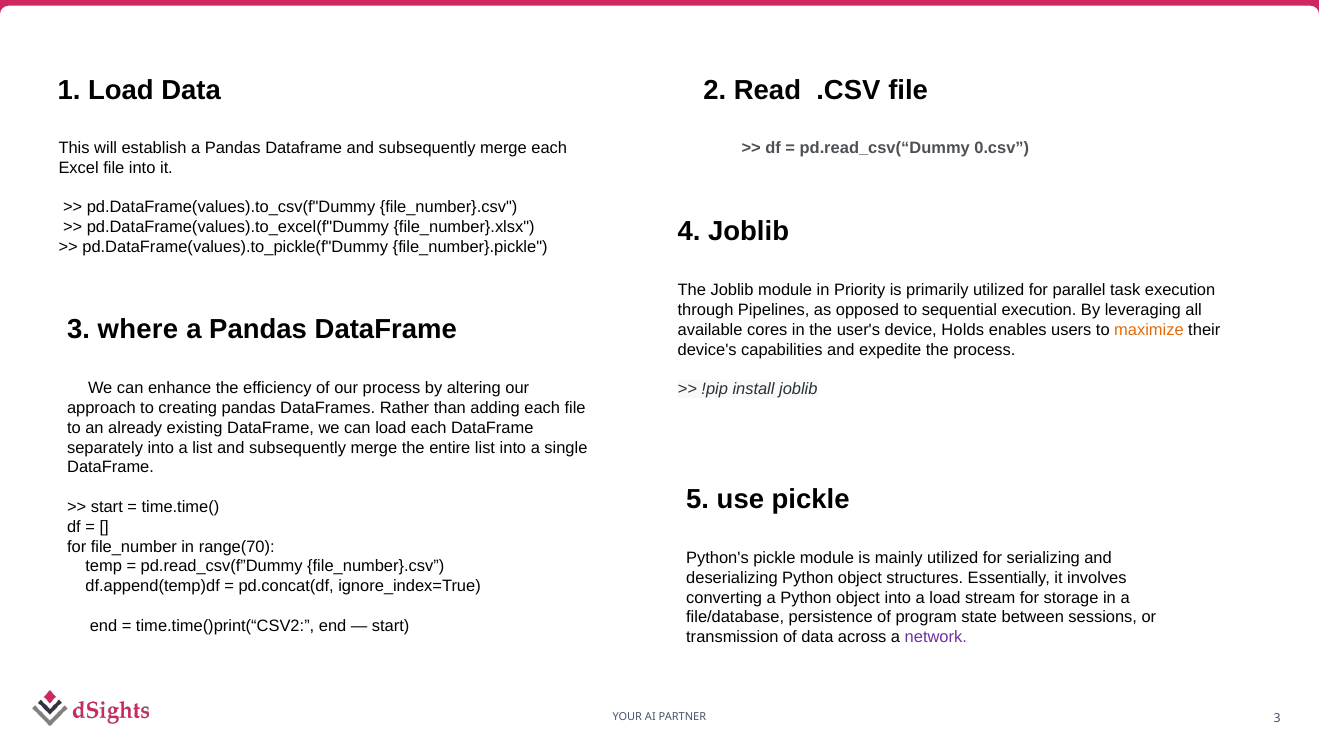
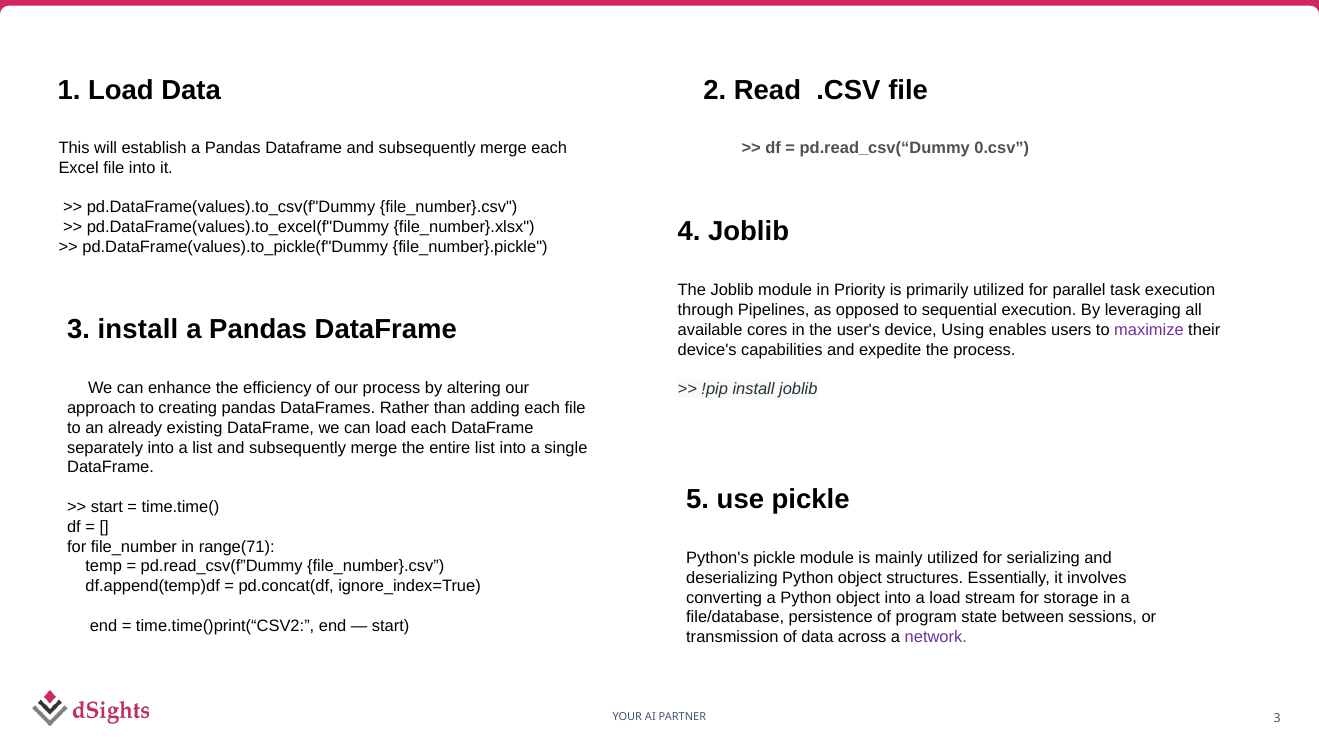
3 where: where -> install
Holds: Holds -> Using
maximize colour: orange -> purple
range(70: range(70 -> range(71
